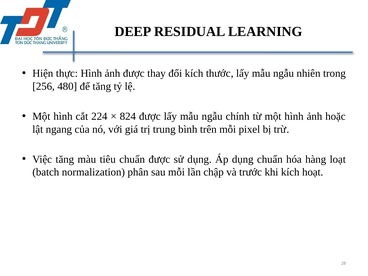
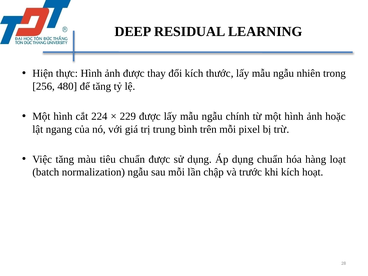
824: 824 -> 229
normalization phân: phân -> ngẫu
